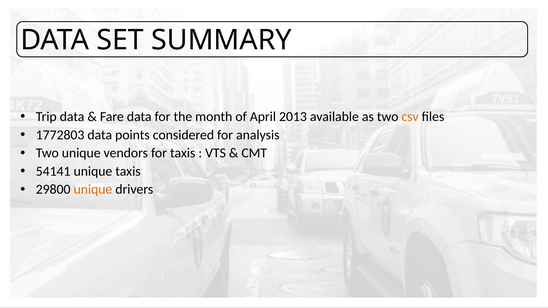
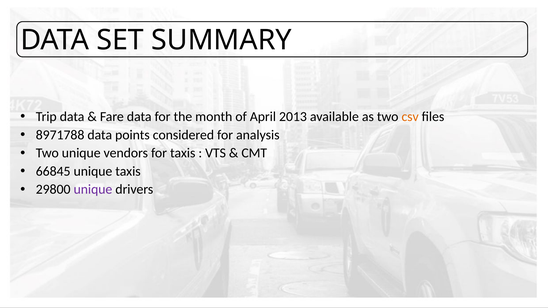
1772803: 1772803 -> 8971788
54141: 54141 -> 66845
unique at (93, 190) colour: orange -> purple
